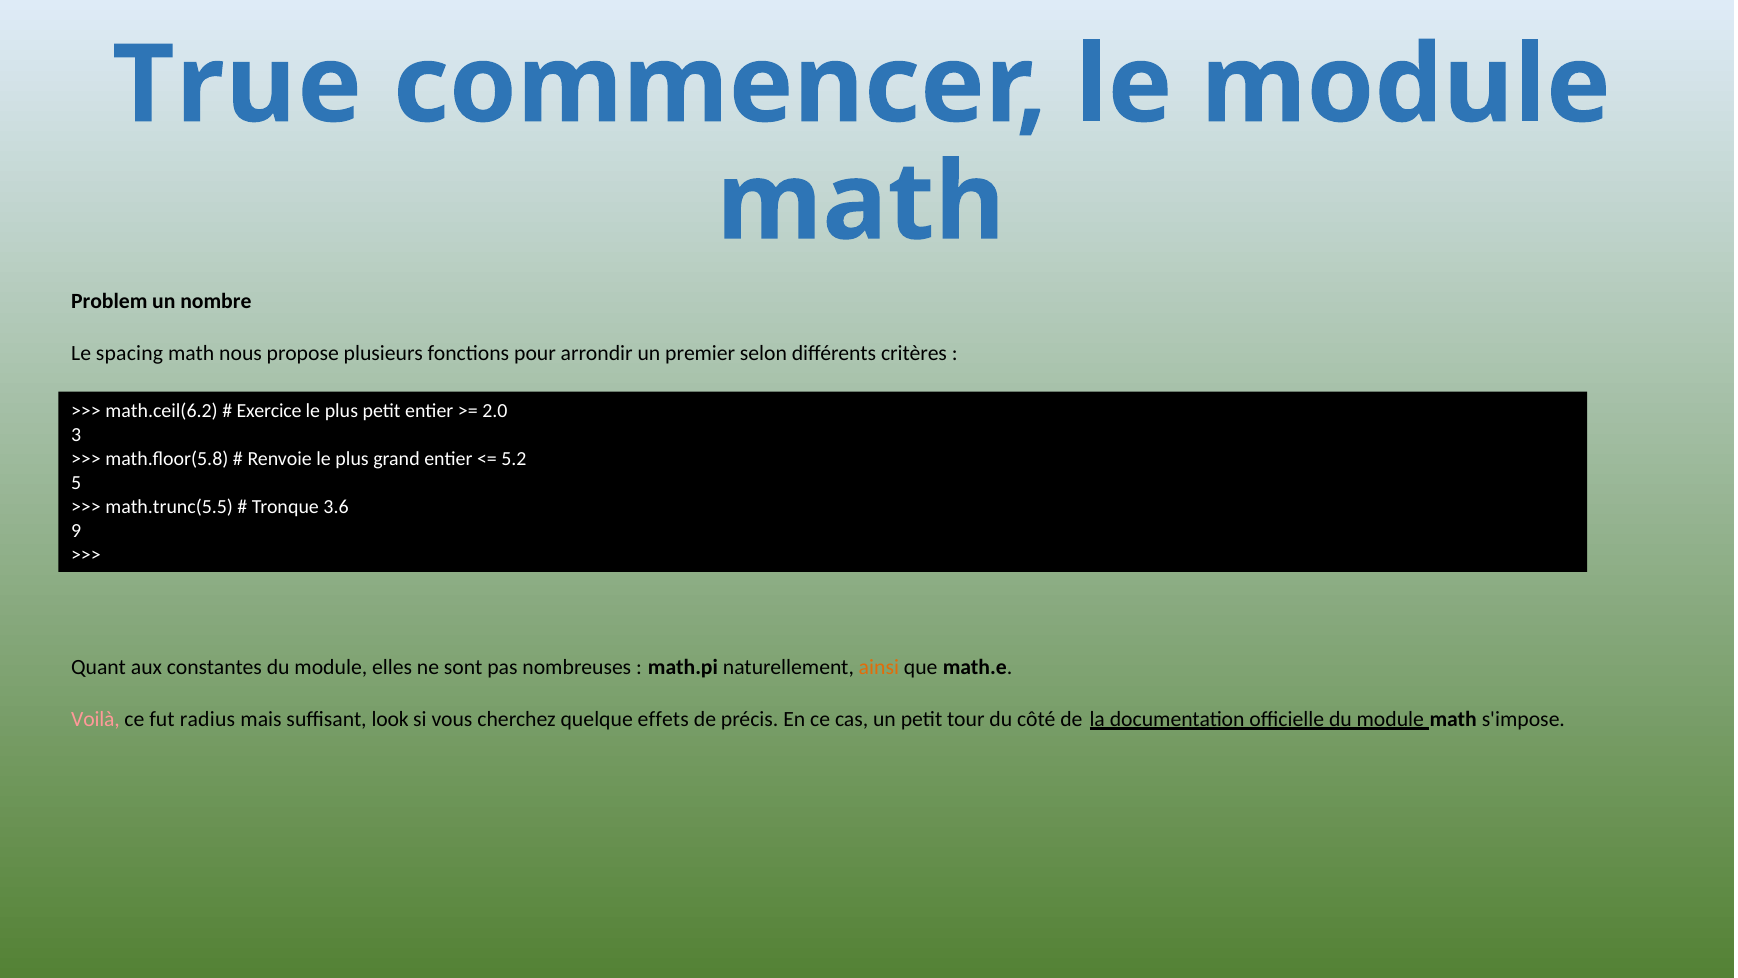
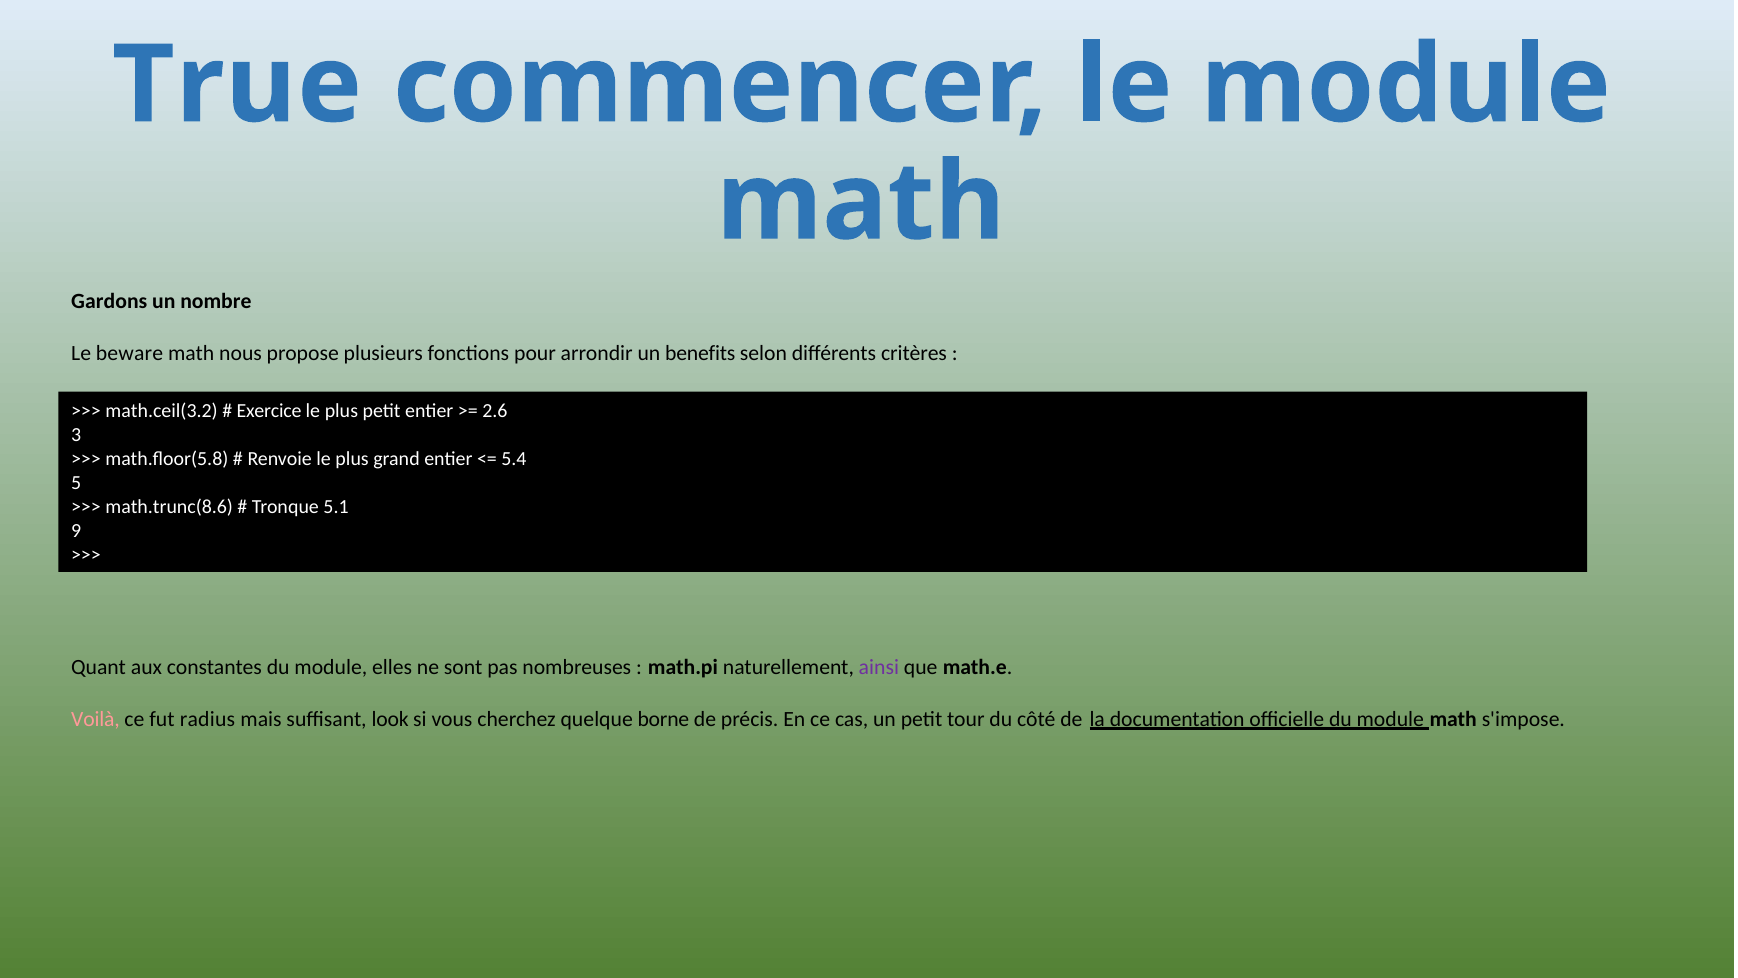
Problem: Problem -> Gardons
spacing: spacing -> beware
premier: premier -> benefits
math.ceil(6.2: math.ceil(6.2 -> math.ceil(3.2
2.0: 2.0 -> 2.6
5.2: 5.2 -> 5.4
math.trunc(5.5: math.trunc(5.5 -> math.trunc(8.6
3.6: 3.6 -> 5.1
ainsi colour: orange -> purple
effets: effets -> borne
